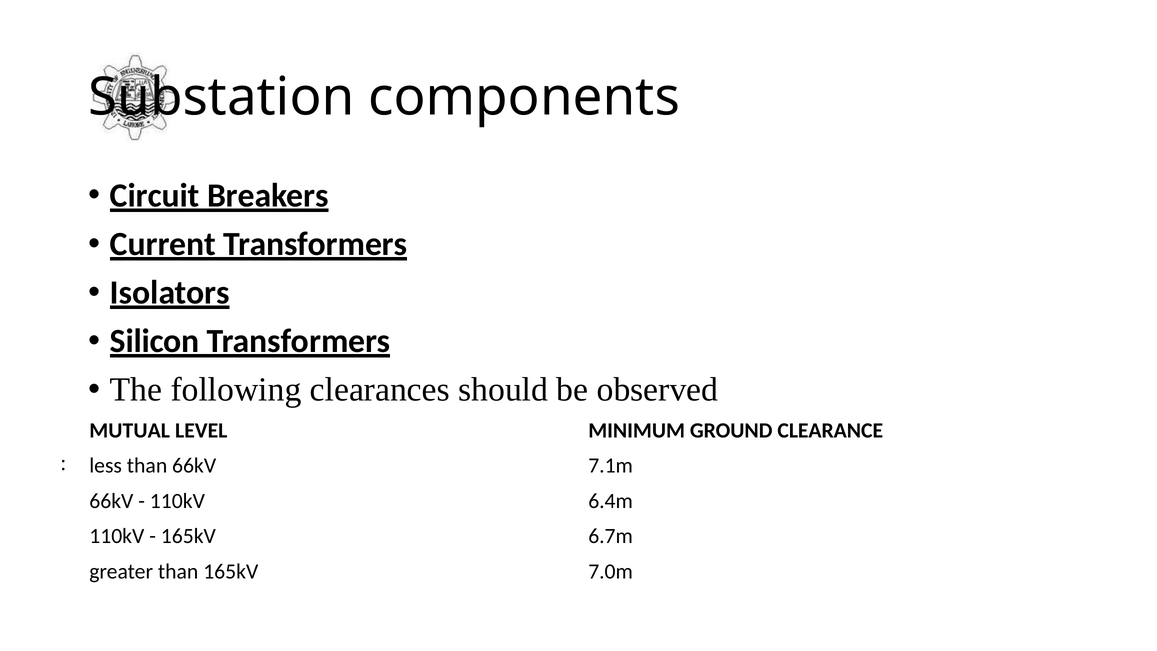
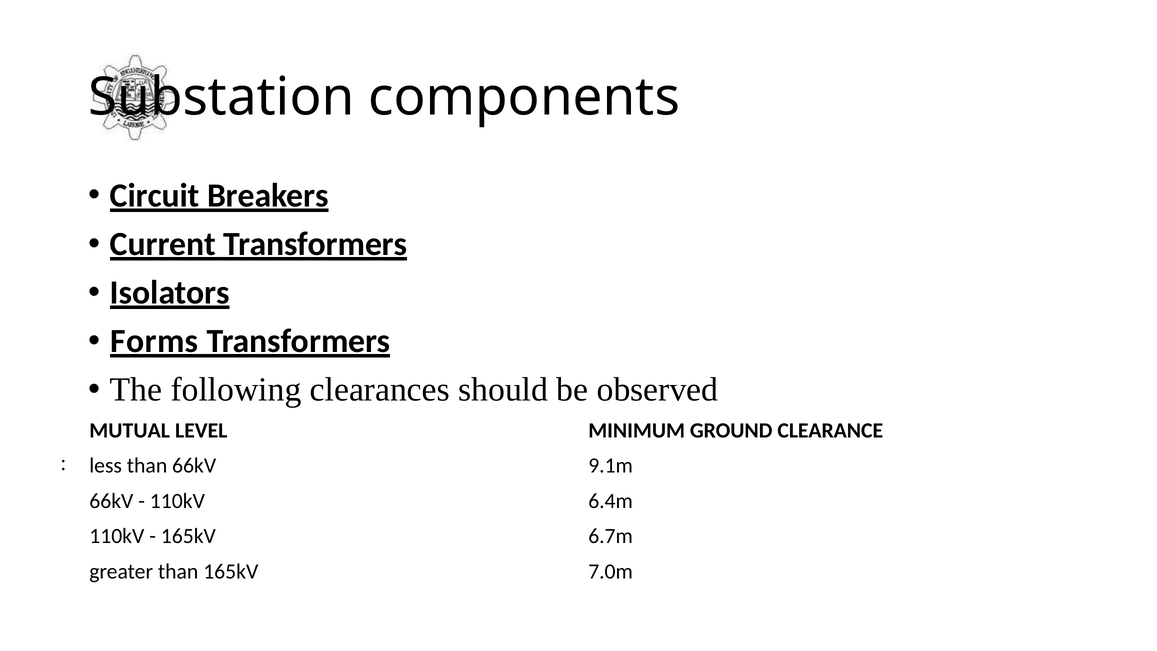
Silicon: Silicon -> Forms
7.1m: 7.1m -> 9.1m
